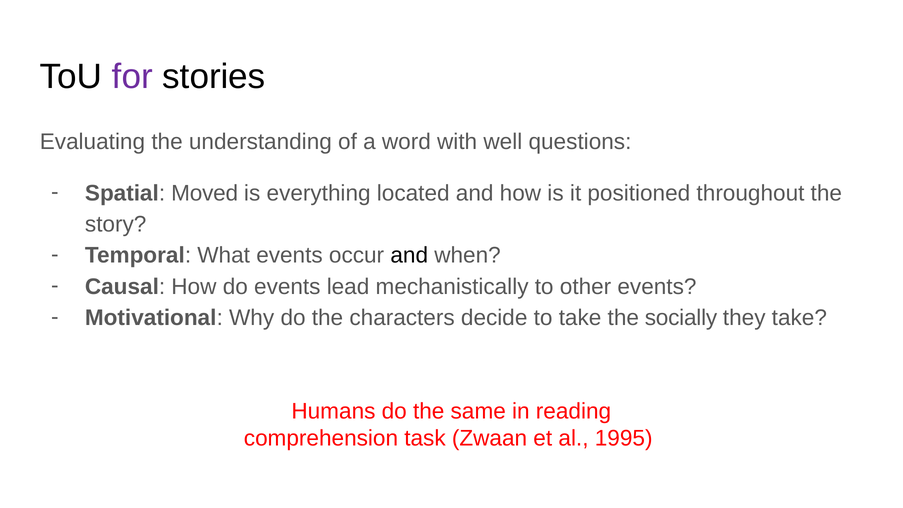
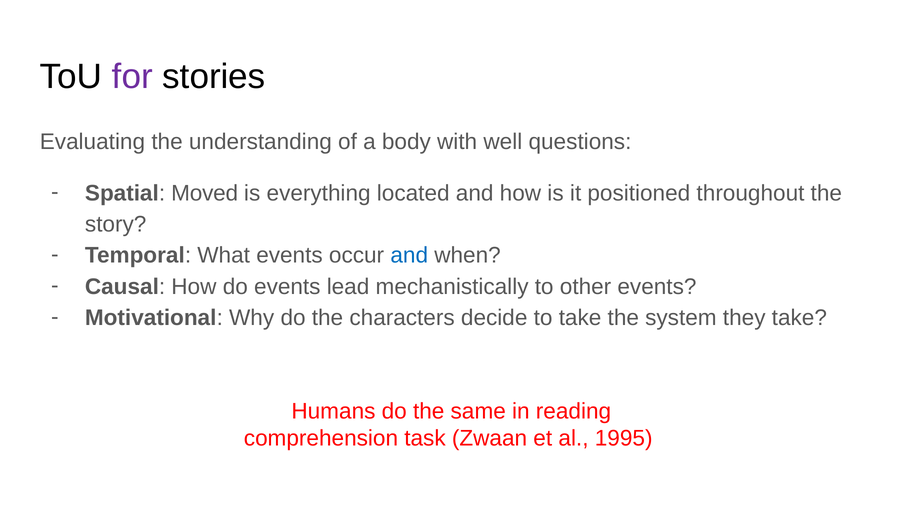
word: word -> body
and at (409, 255) colour: black -> blue
socially: socially -> system
